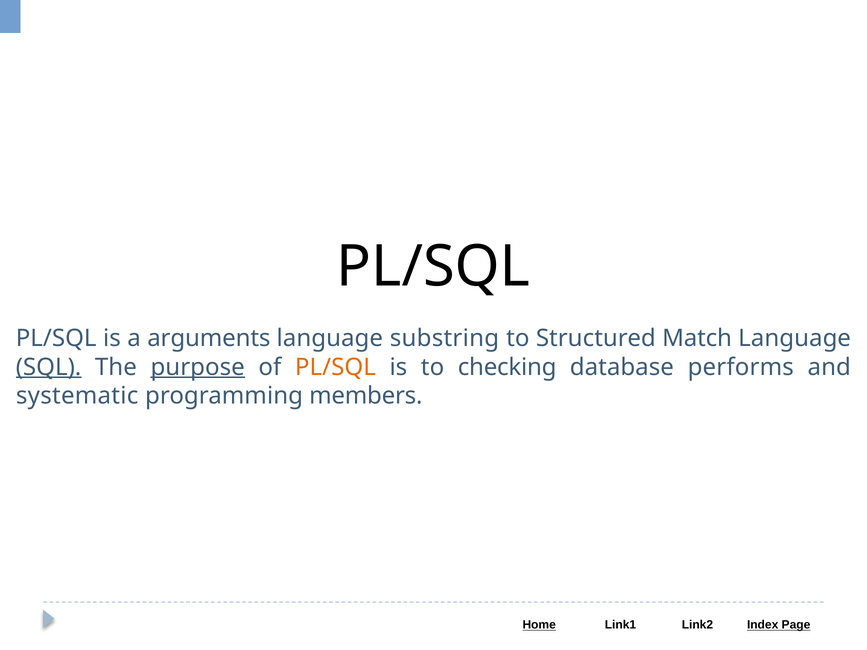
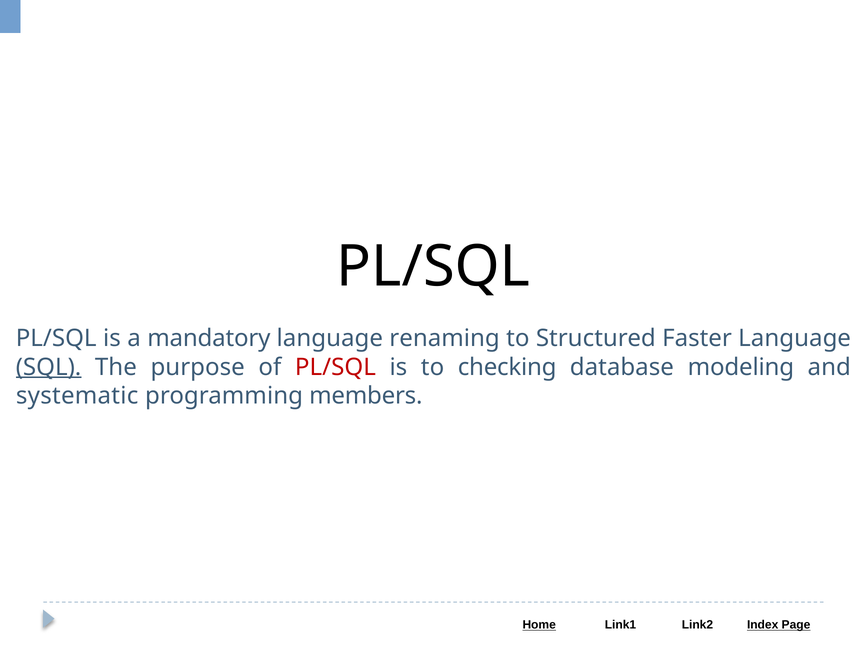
arguments: arguments -> mandatory
substring: substring -> renaming
Match: Match -> Faster
purpose underline: present -> none
PL/SQL at (335, 367) colour: orange -> red
performs: performs -> modeling
